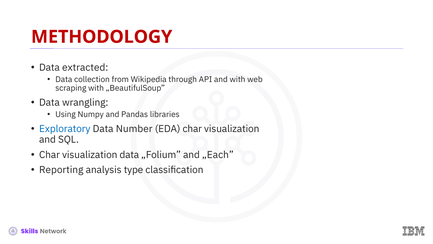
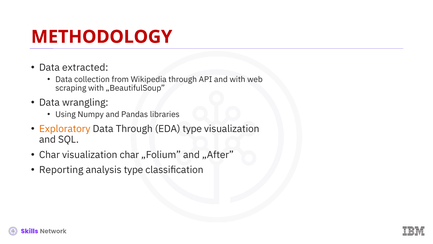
Exploratory colour: blue -> orange
Data Number: Number -> Through
EDA char: char -> type
visualization data: data -> char
„Each: „Each -> „After
